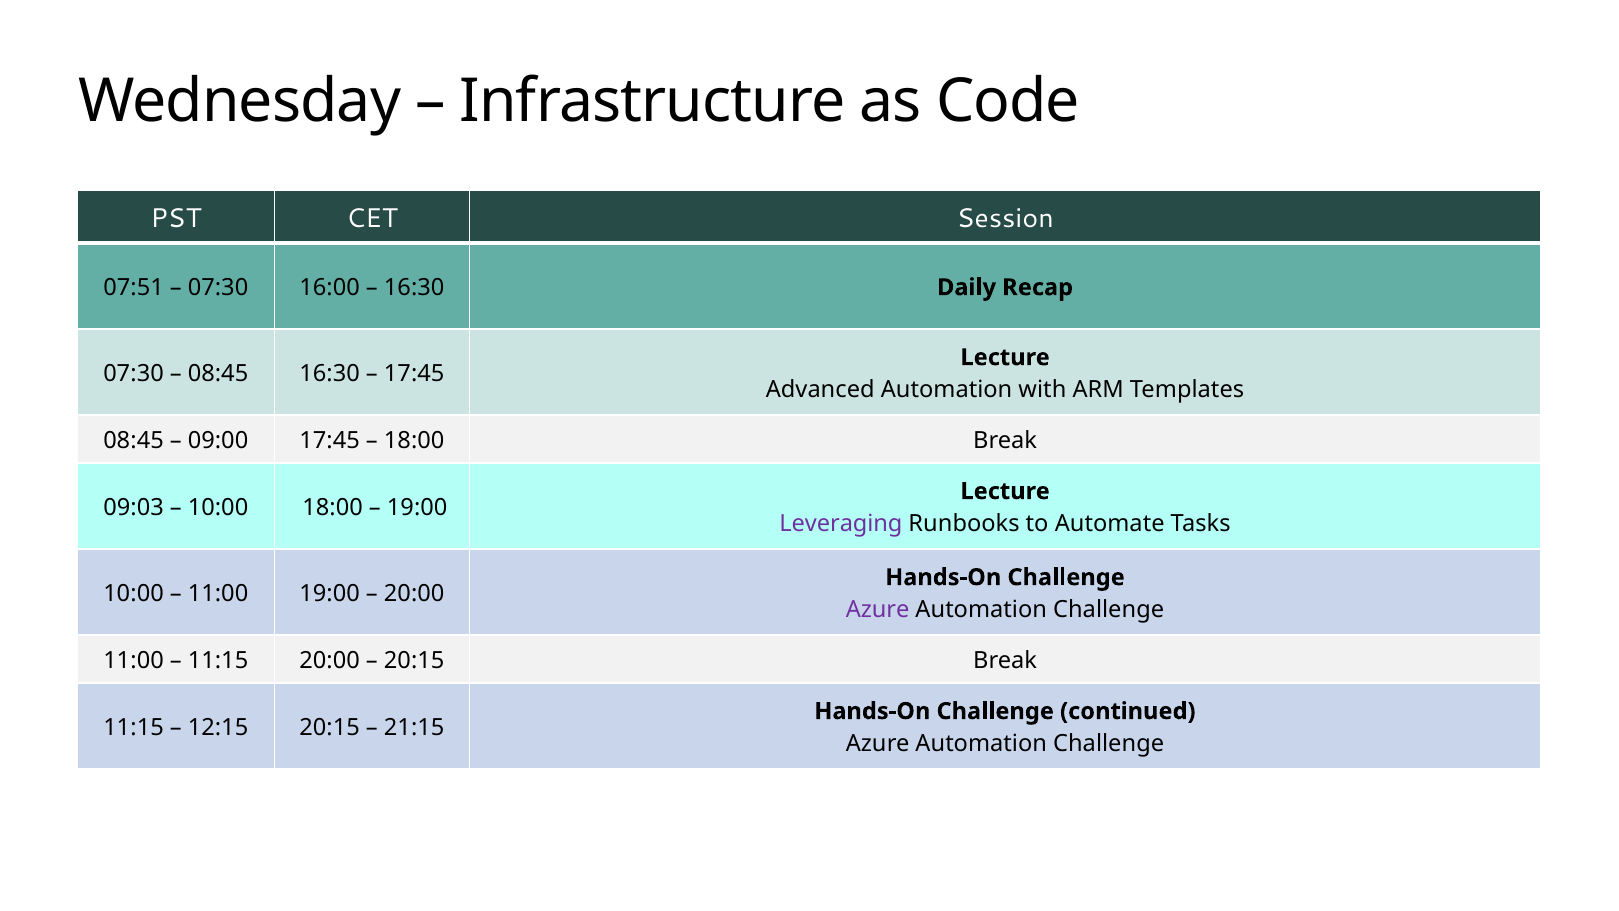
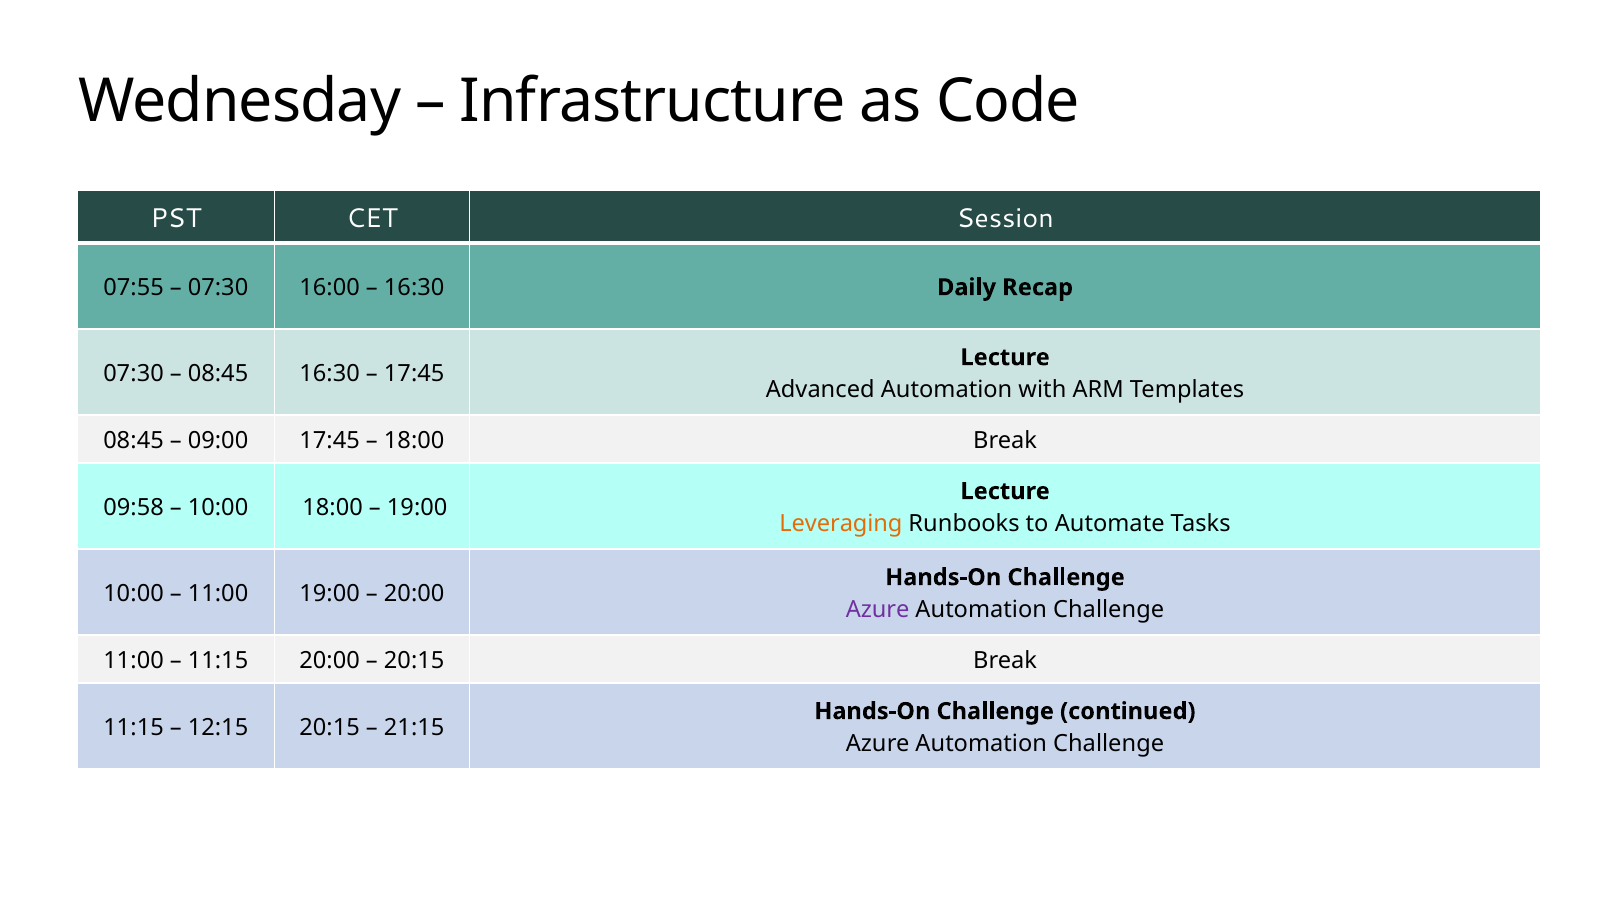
07:51: 07:51 -> 07:55
09:03: 09:03 -> 09:58
Leveraging colour: purple -> orange
